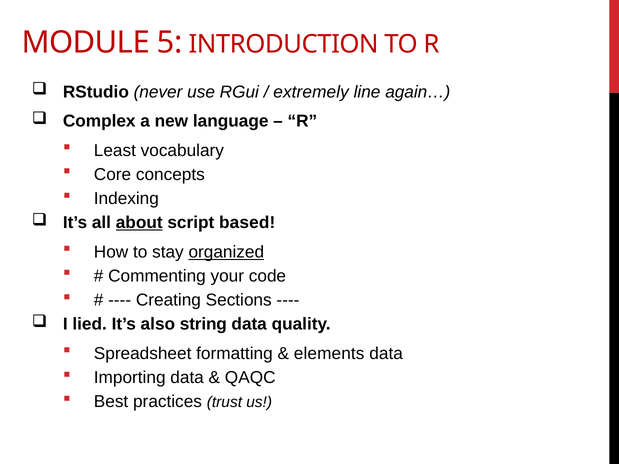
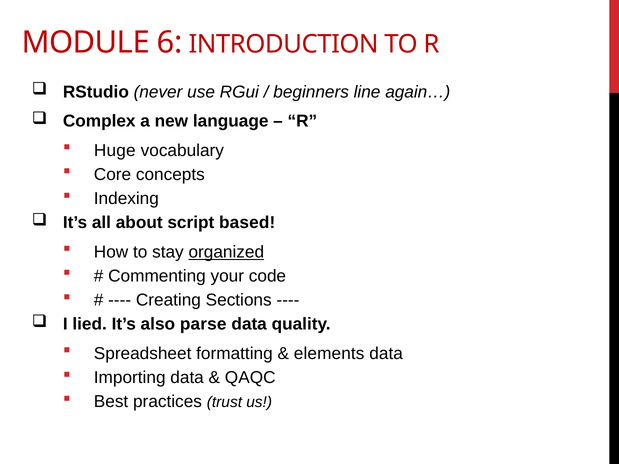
5: 5 -> 6
extremely: extremely -> beginners
Least: Least -> Huge
about underline: present -> none
string: string -> parse
